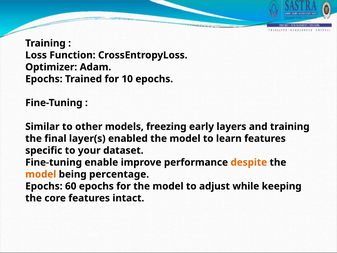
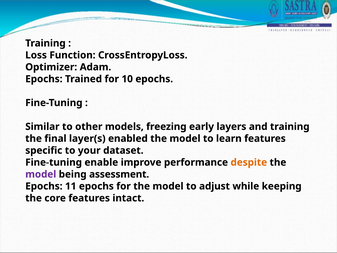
model at (41, 174) colour: orange -> purple
percentage: percentage -> assessment
60: 60 -> 11
